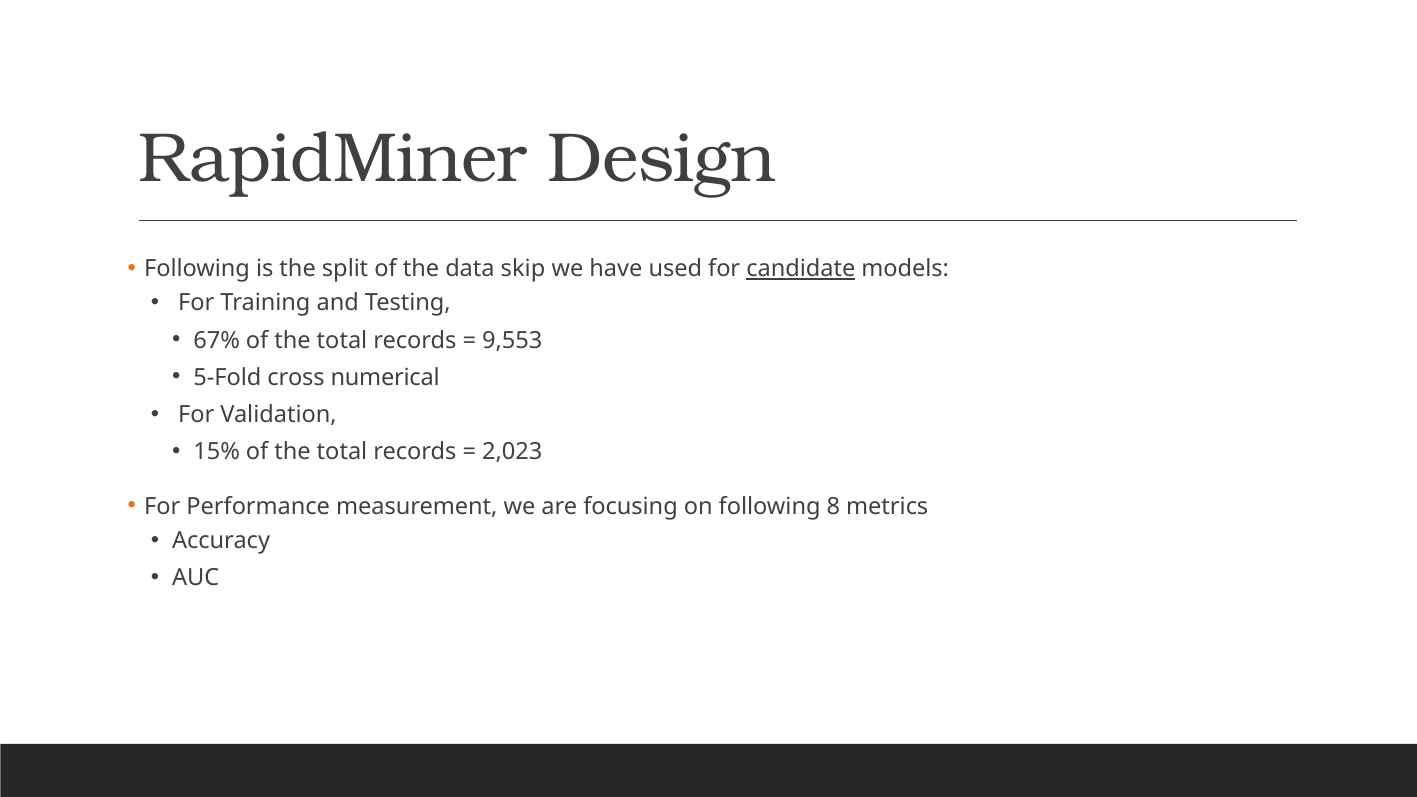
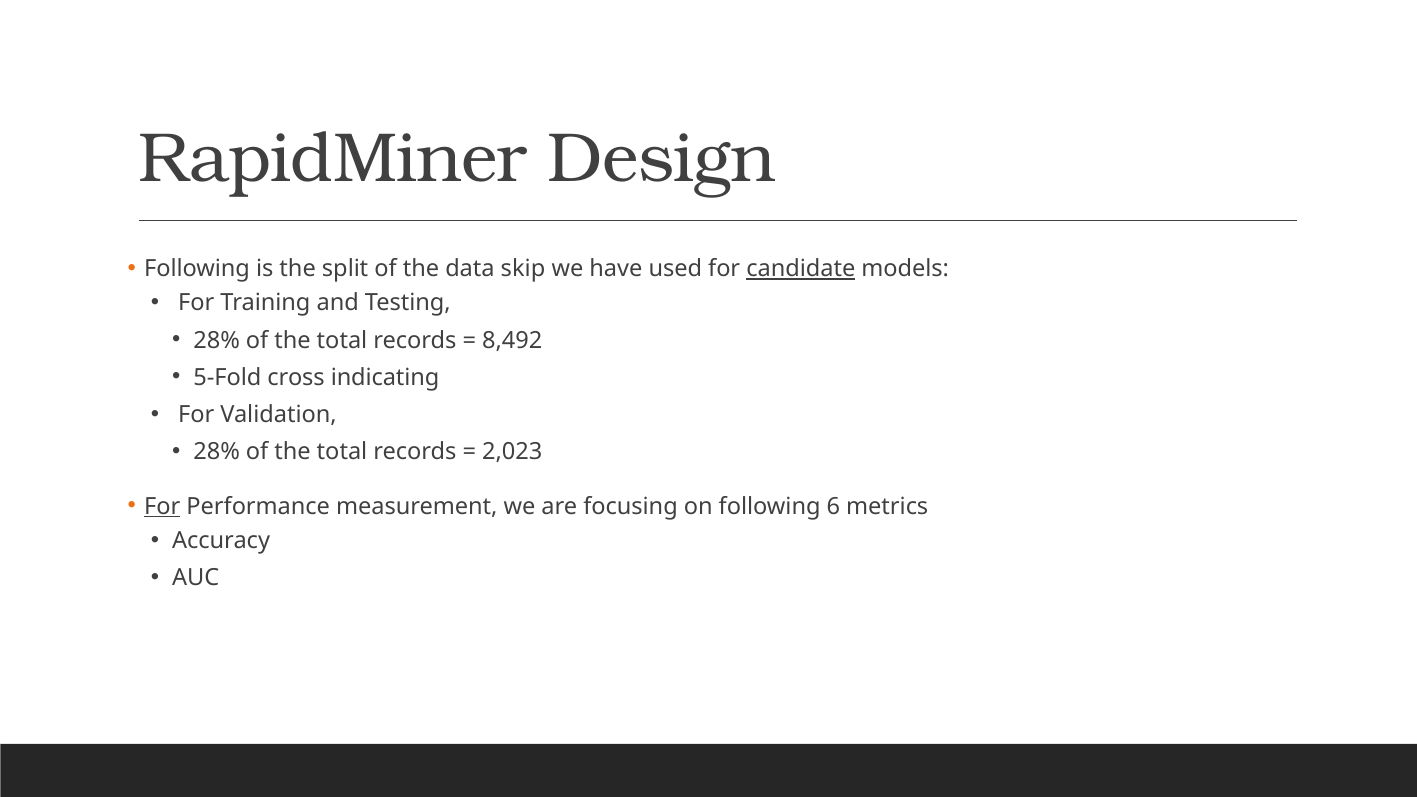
67% at (217, 340): 67% -> 28%
9,553: 9,553 -> 8,492
numerical: numerical -> indicating
15% at (217, 452): 15% -> 28%
For at (162, 506) underline: none -> present
8: 8 -> 6
